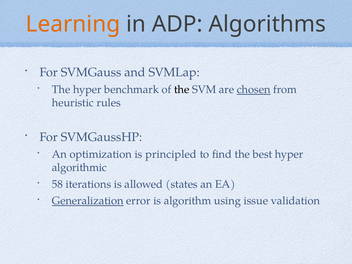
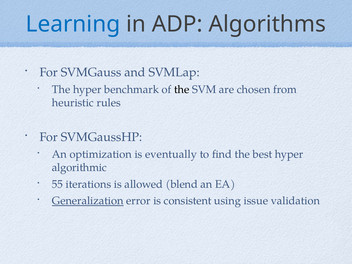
Learning colour: orange -> blue
chosen underline: present -> none
principled: principled -> eventually
58: 58 -> 55
states: states -> blend
algorithm: algorithm -> consistent
